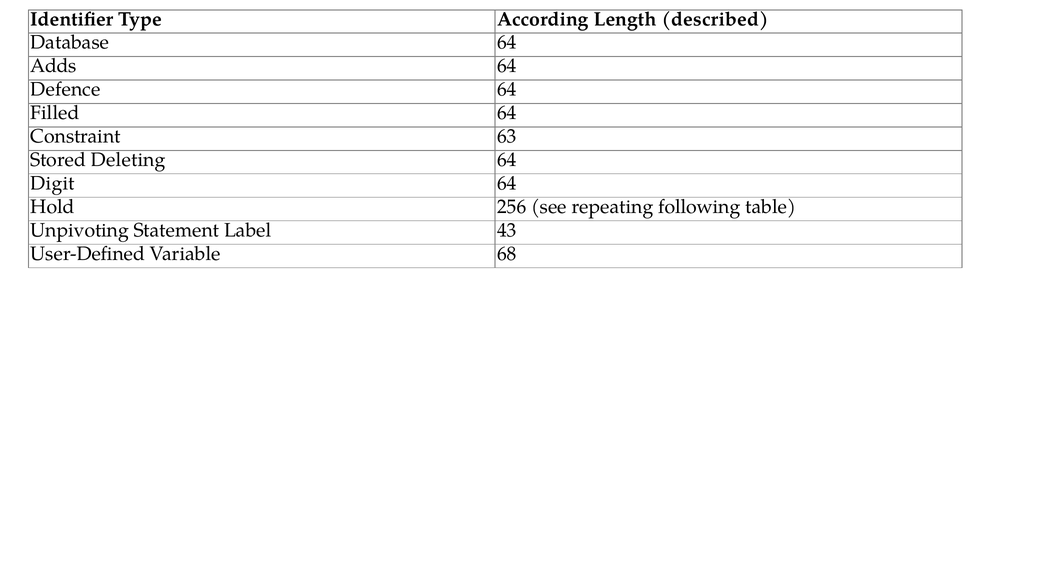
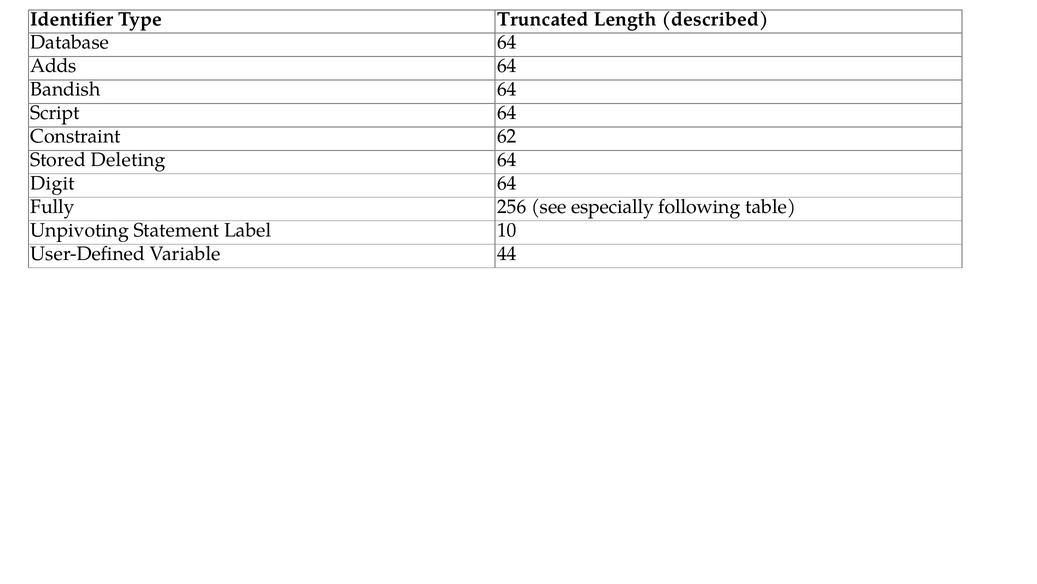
According: According -> Truncated
Defence: Defence -> Bandish
Filled: Filled -> Script
63: 63 -> 62
Hold: Hold -> Fully
repeating: repeating -> especially
43: 43 -> 10
68: 68 -> 44
